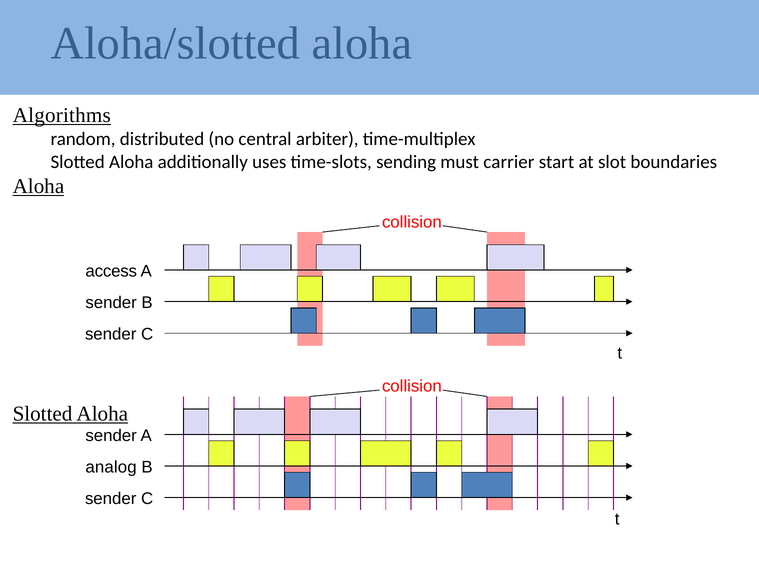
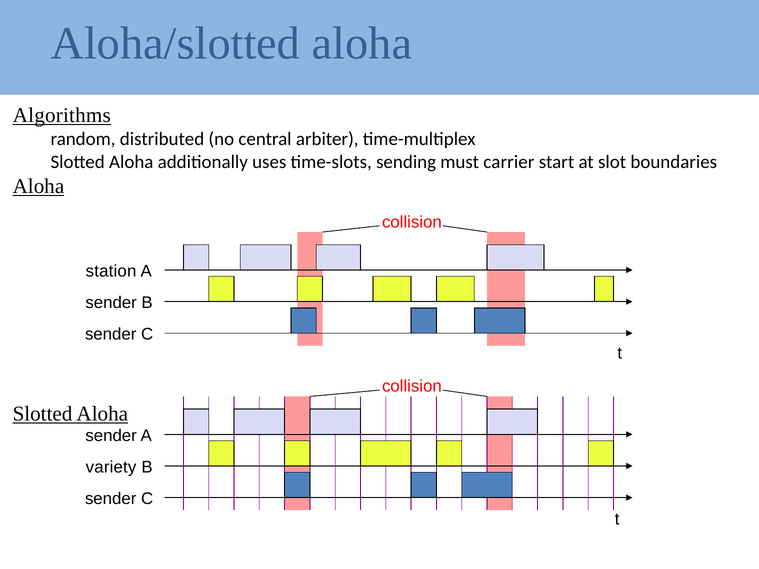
access: access -> station
analog: analog -> variety
